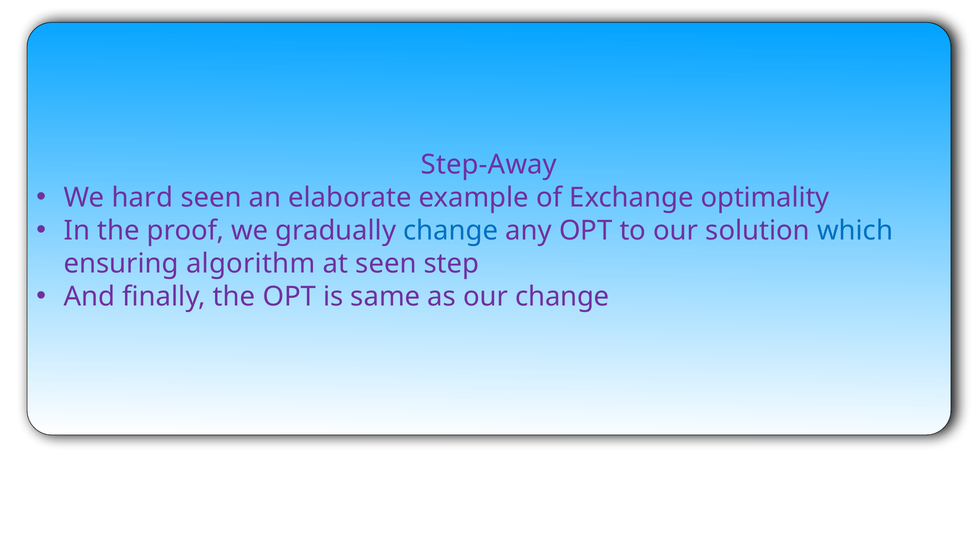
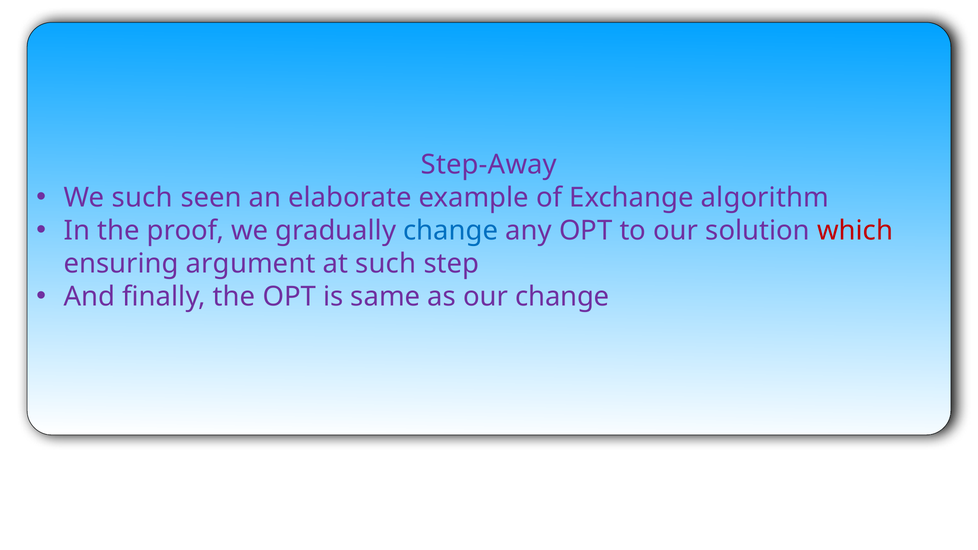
We hard: hard -> such
optimality: optimality -> algorithm
which colour: blue -> red
algorithm: algorithm -> argument
at seen: seen -> such
